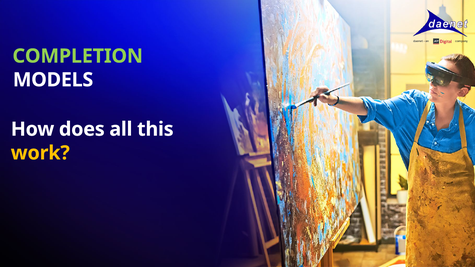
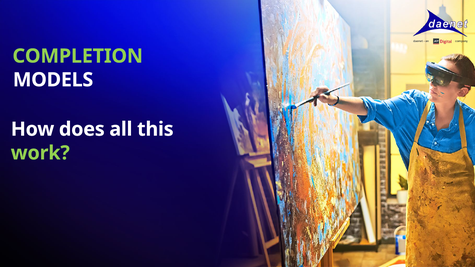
work colour: yellow -> light green
